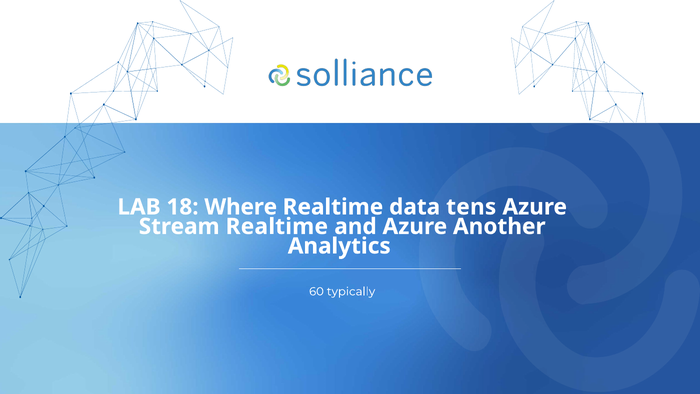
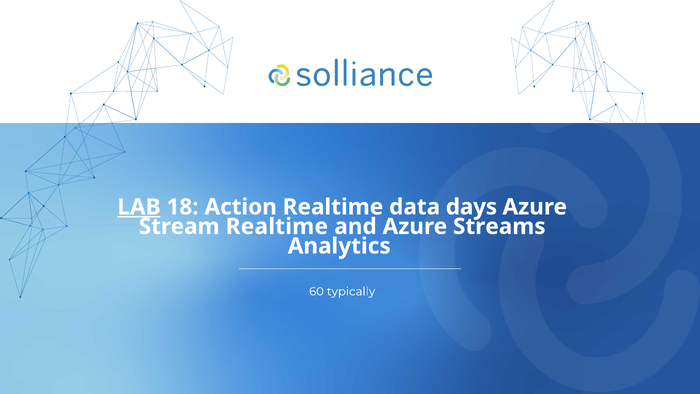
LAB underline: none -> present
Where: Where -> Action
tens: tens -> days
Another: Another -> Streams
